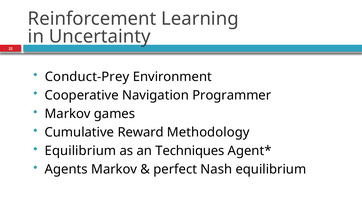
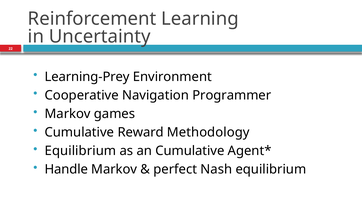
Conduct-Prey: Conduct-Prey -> Learning-Prey
an Techniques: Techniques -> Cumulative
Agents: Agents -> Handle
